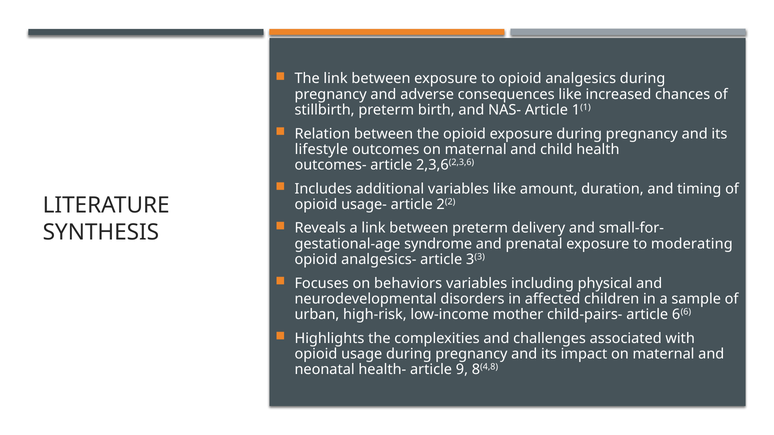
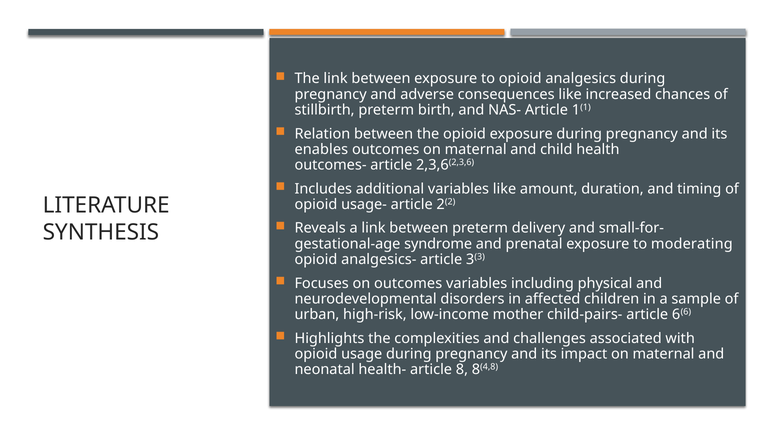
lifestyle: lifestyle -> enables
on behaviors: behaviors -> outcomes
9: 9 -> 8
